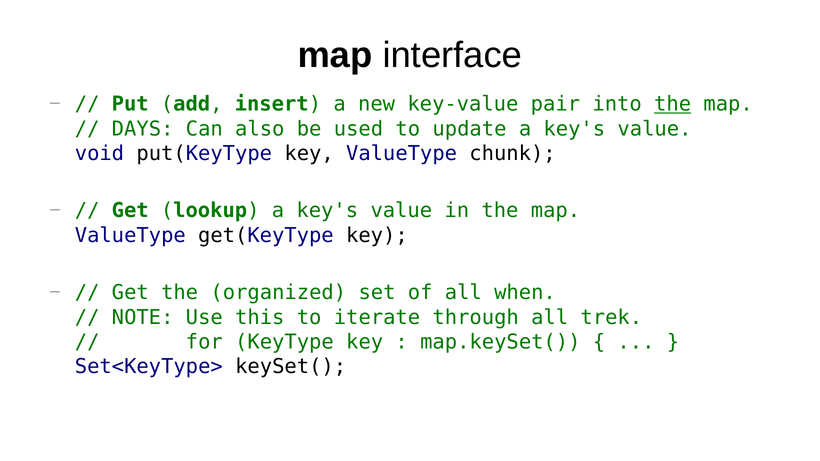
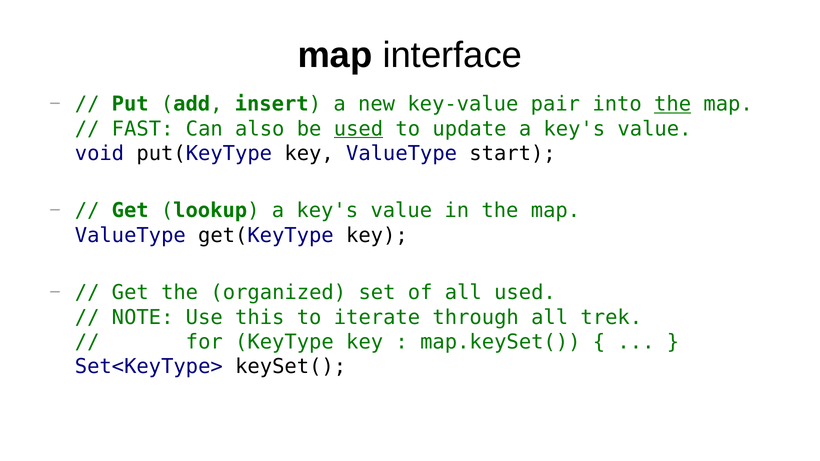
DAYS: DAYS -> FAST
used at (358, 129) underline: none -> present
chunk: chunk -> start
all when: when -> used
